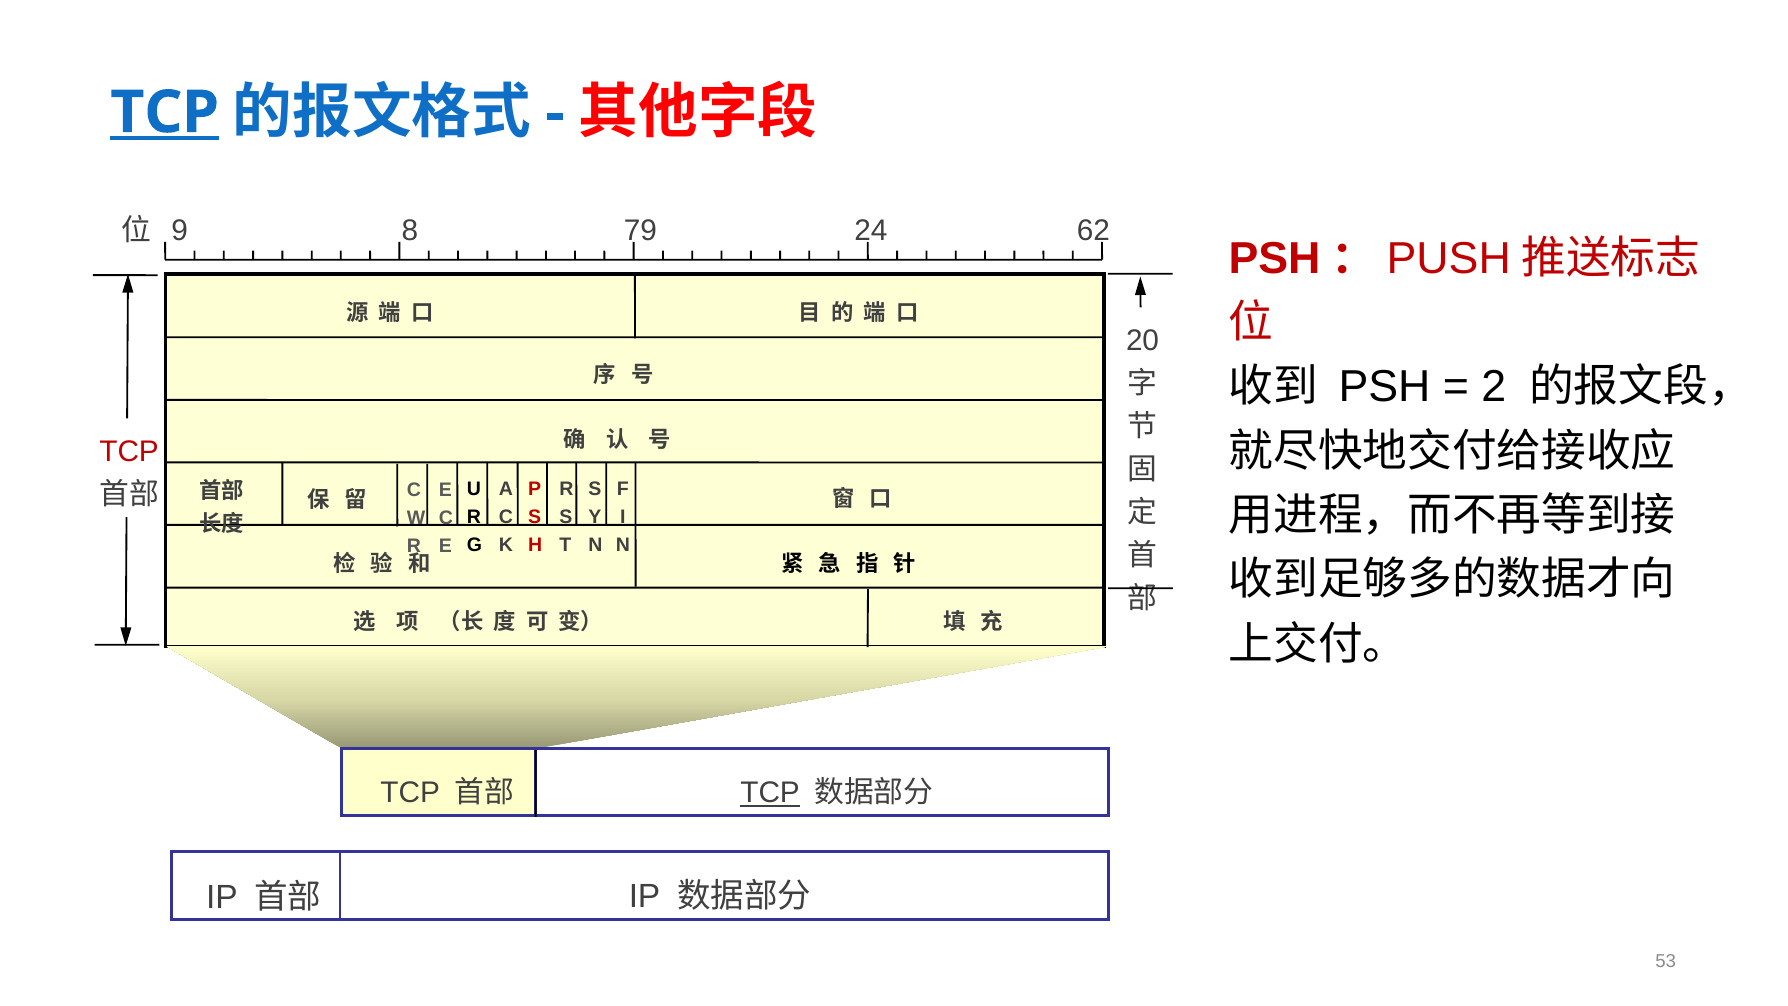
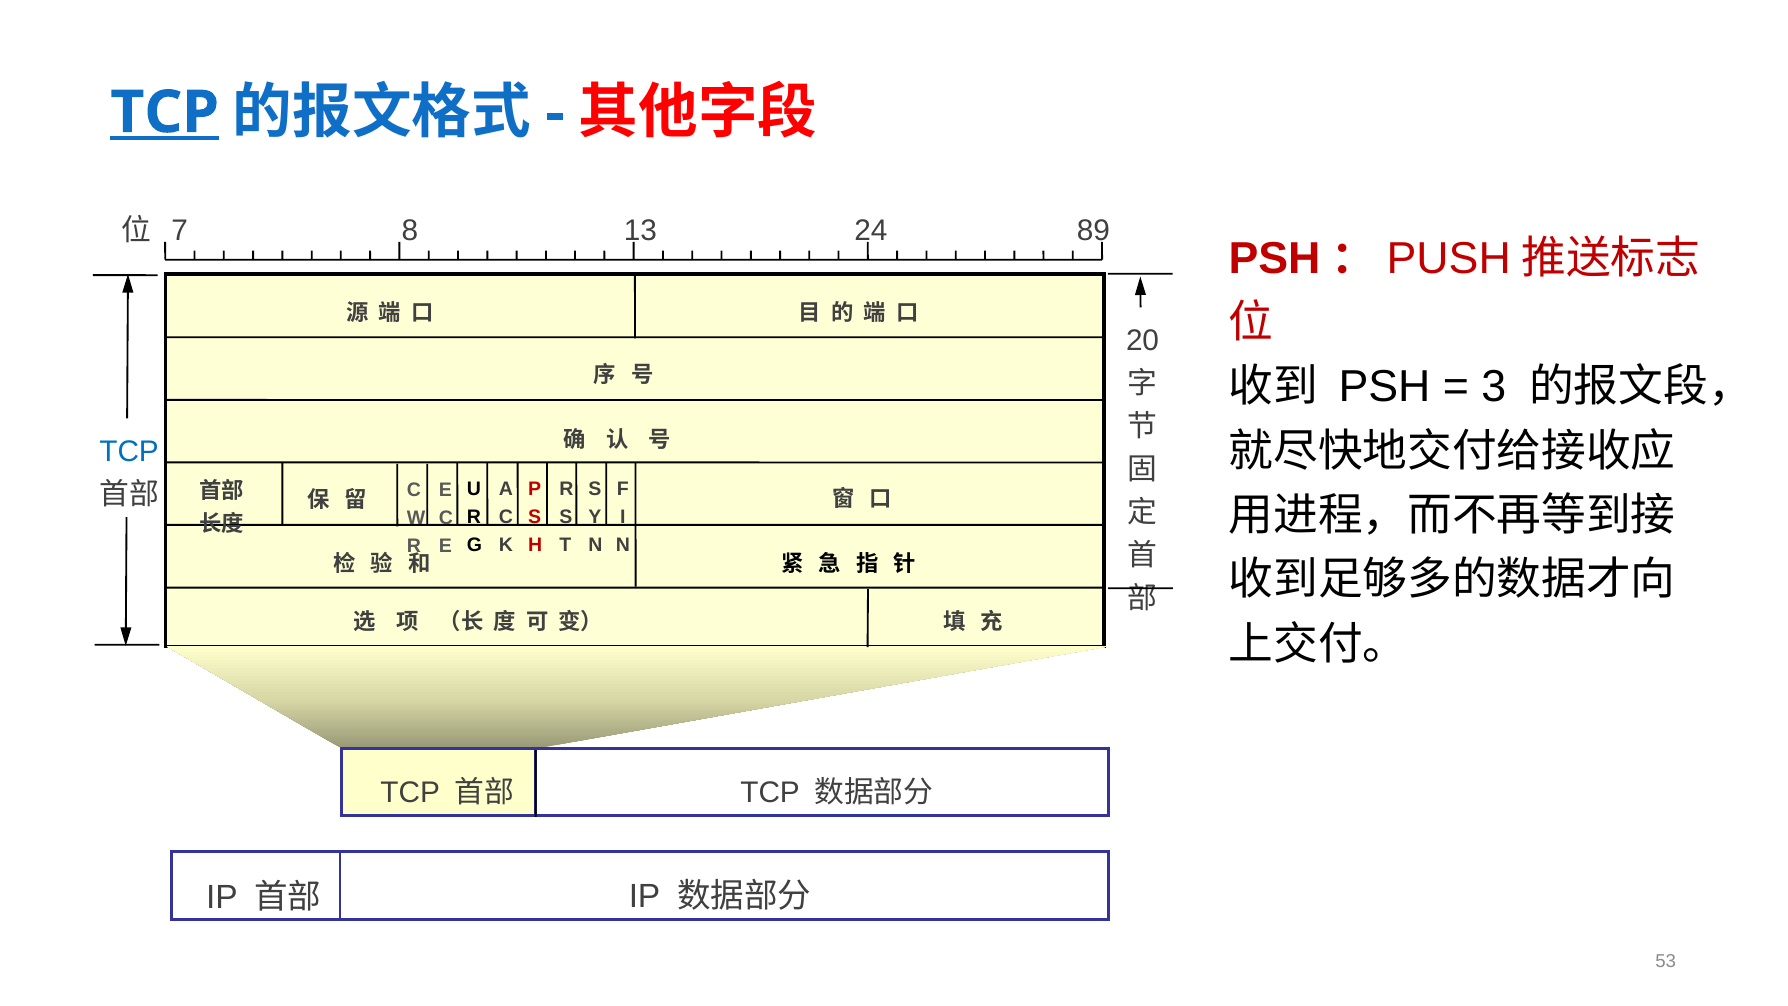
9: 9 -> 7
79: 79 -> 13
62: 62 -> 89
2: 2 -> 3
TCP at (129, 452) colour: red -> blue
TCP at (770, 793) underline: present -> none
